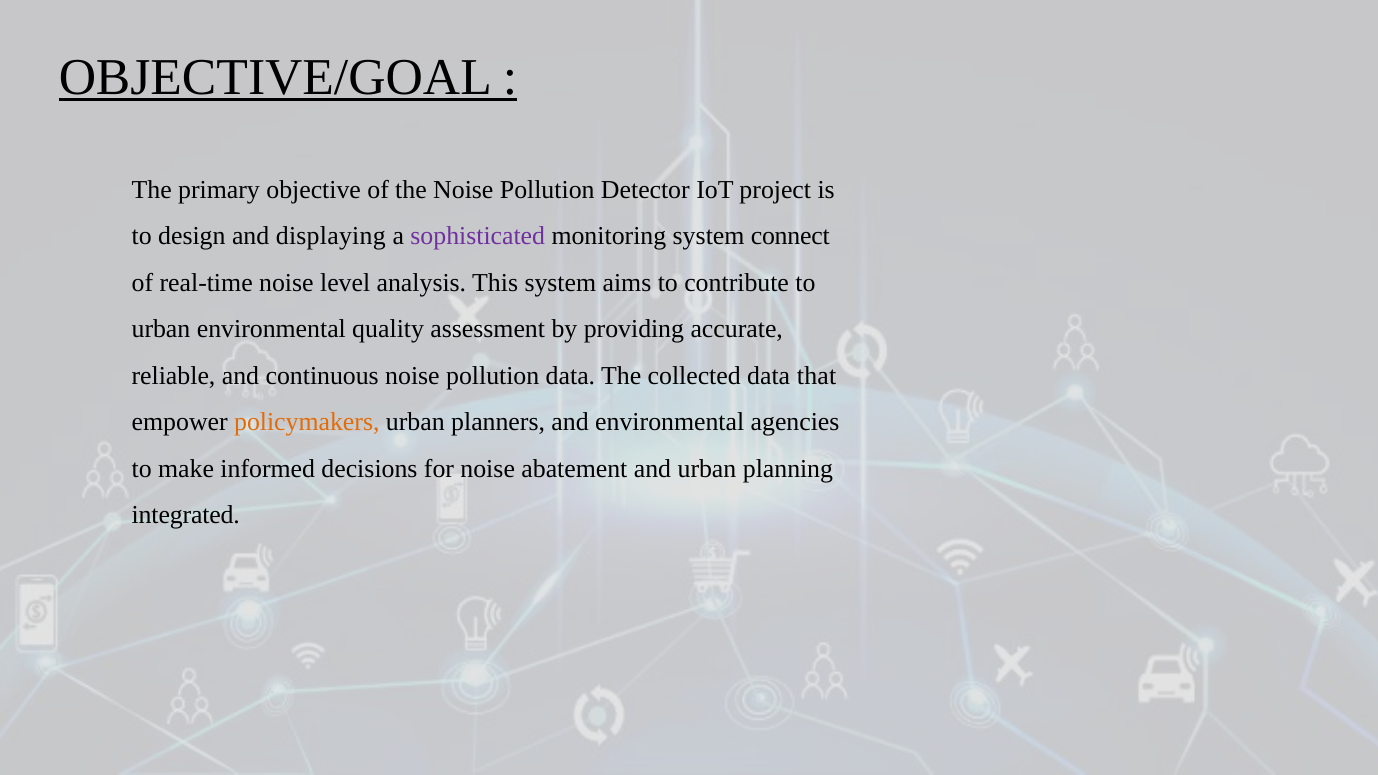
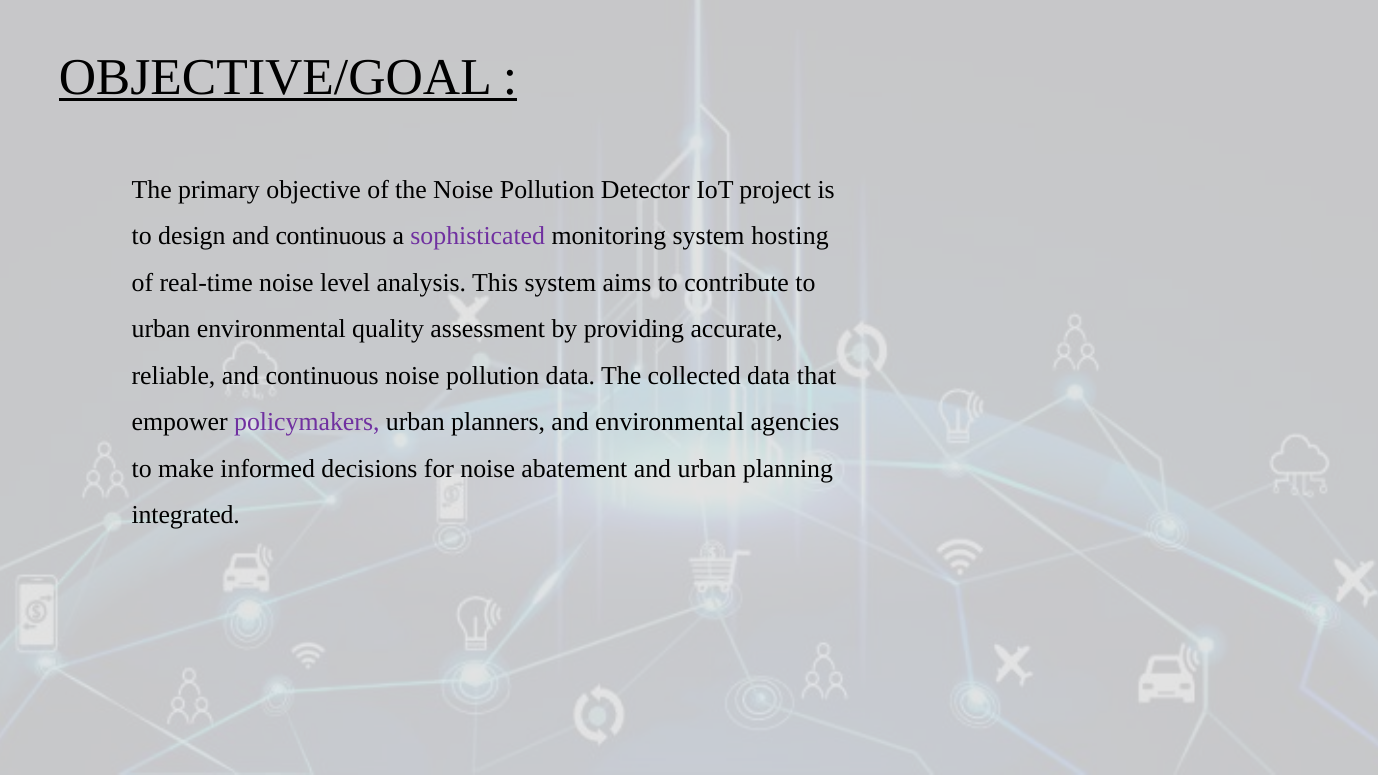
design and displaying: displaying -> continuous
connect: connect -> hosting
policymakers colour: orange -> purple
